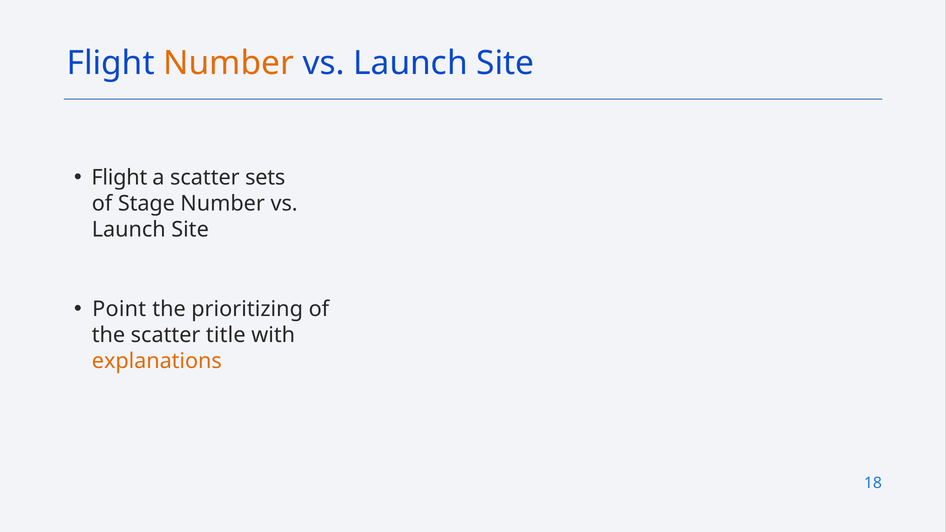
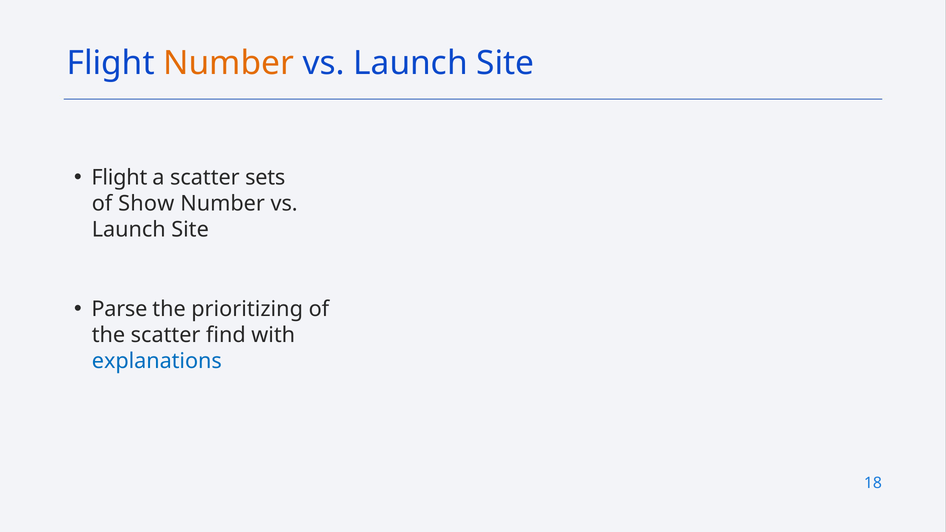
Stage: Stage -> Show
Point: Point -> Parse
title: title -> find
explanations colour: orange -> blue
